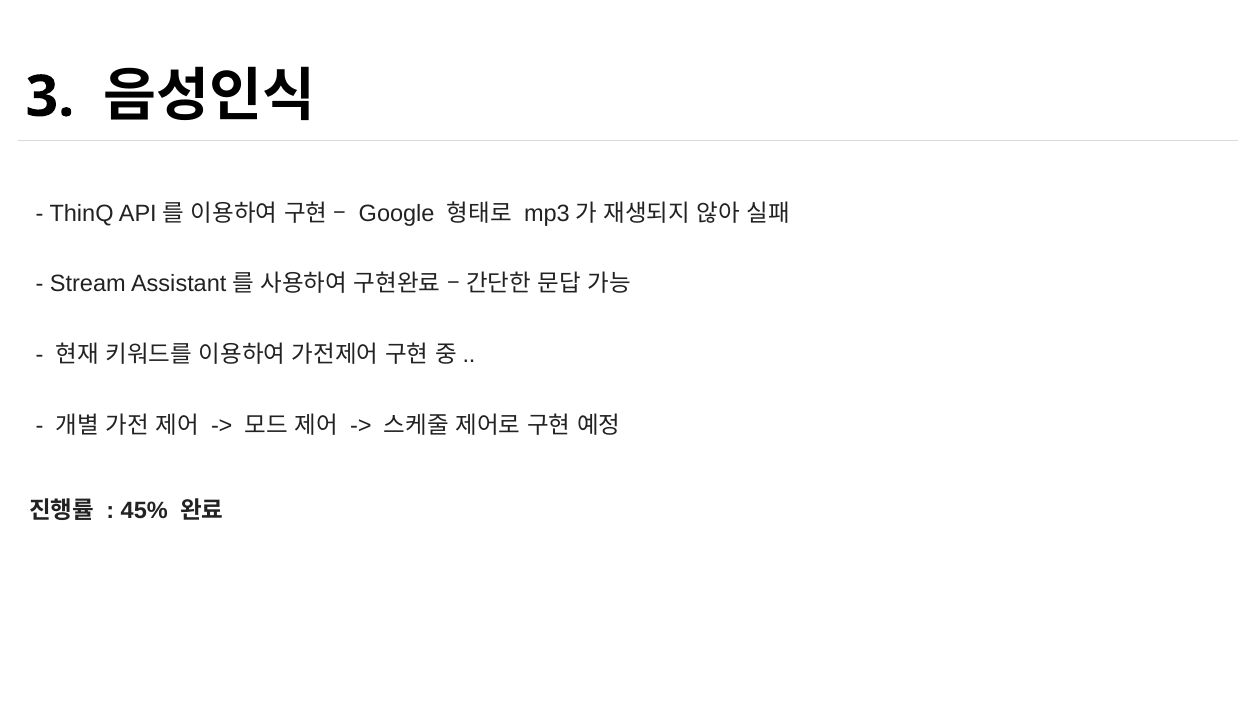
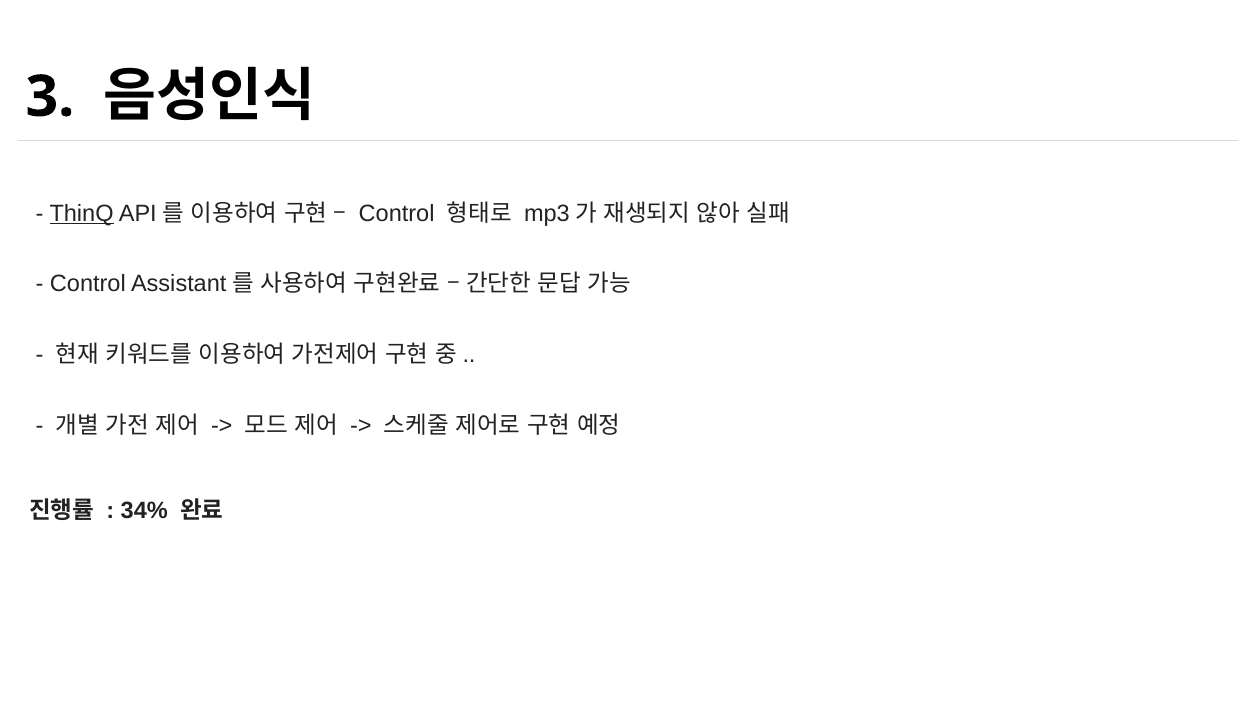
ThinQ underline: none -> present
Google at (397, 213): Google -> Control
Stream at (88, 284): Stream -> Control
45%: 45% -> 34%
